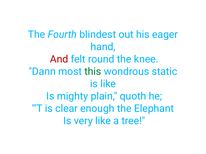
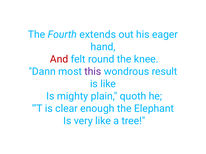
blindest: blindest -> extends
this colour: green -> purple
static: static -> result
